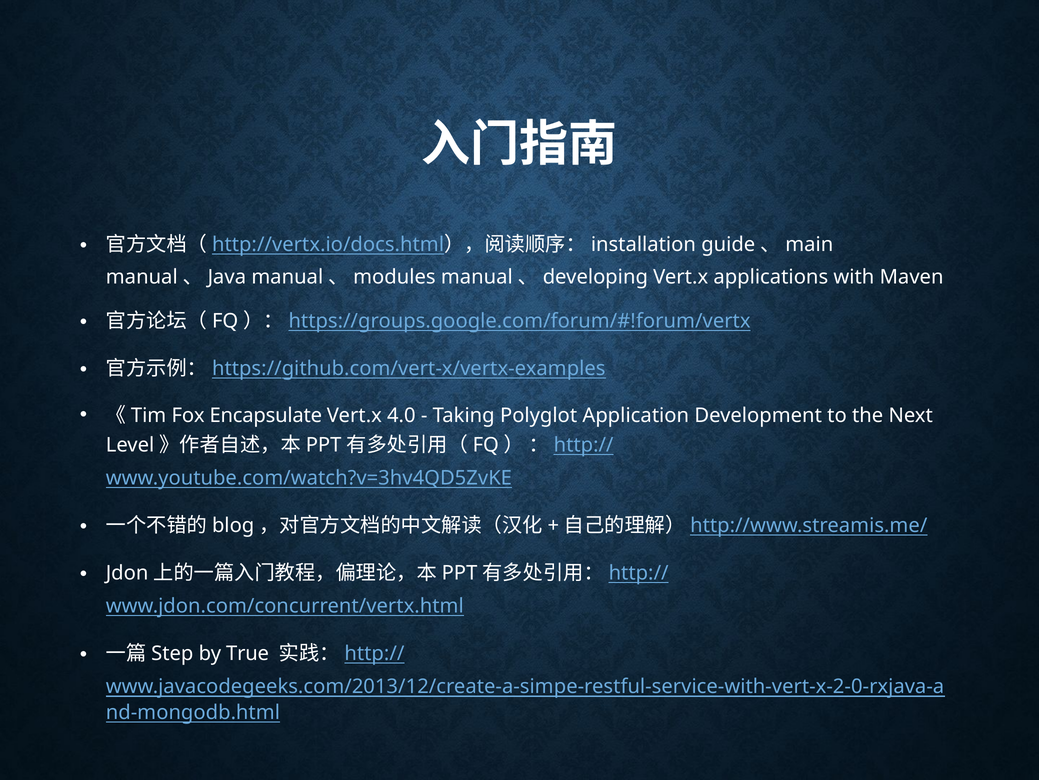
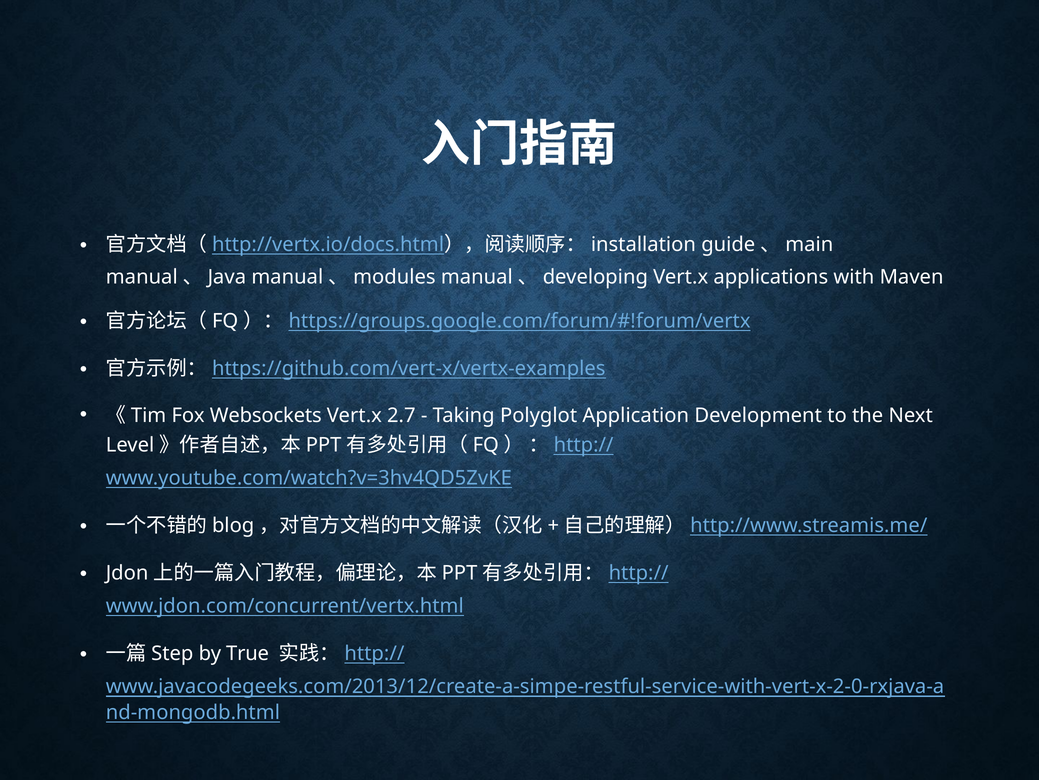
Encapsulate: Encapsulate -> Websockets
4.0: 4.0 -> 2.7
